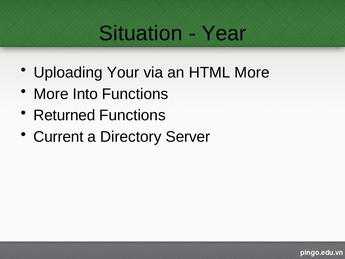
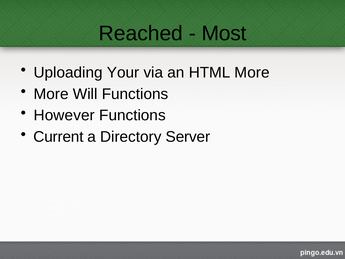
Situation: Situation -> Reached
Year: Year -> Most
Into: Into -> Will
Returned: Returned -> However
